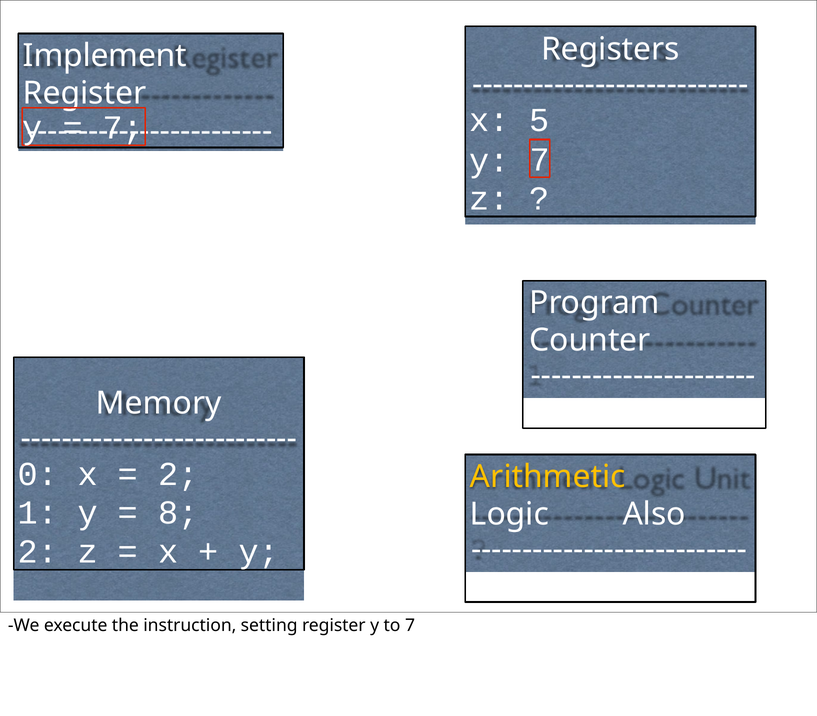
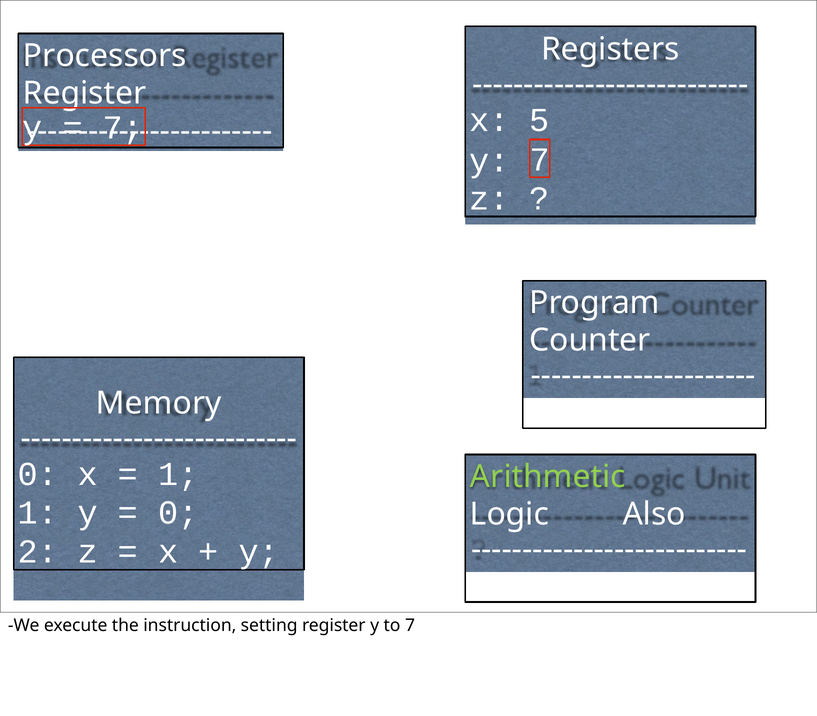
Implement: Implement -> Processors
2 at (178, 475): 2 -> 1
Arithmetic colour: yellow -> light green
8 at (178, 513): 8 -> 0
